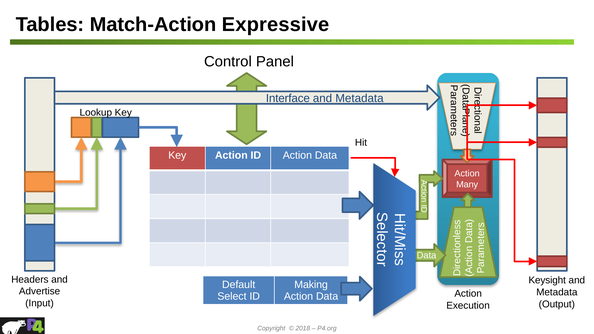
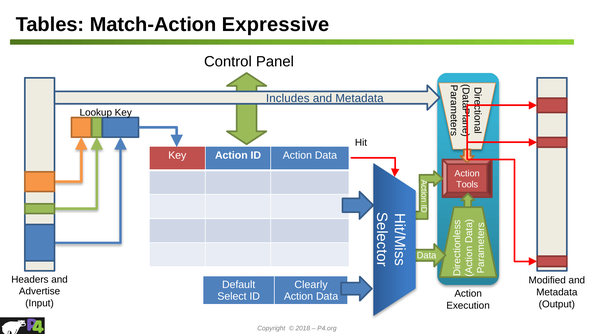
Interface: Interface -> Includes
Many: Many -> Tools
Keysight: Keysight -> Modified
Making: Making -> Clearly
